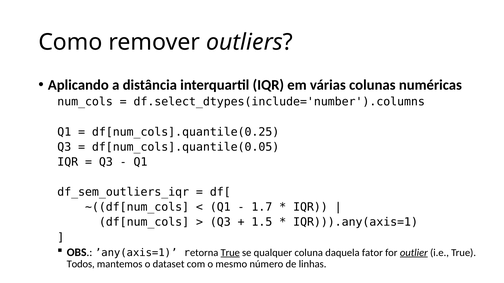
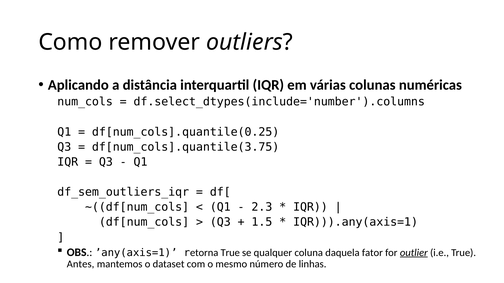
df[num_cols].quantile(0.05: df[num_cols].quantile(0.05 -> df[num_cols].quantile(3.75
1.7: 1.7 -> 2.3
True at (230, 253) underline: present -> none
Todos: Todos -> Antes
